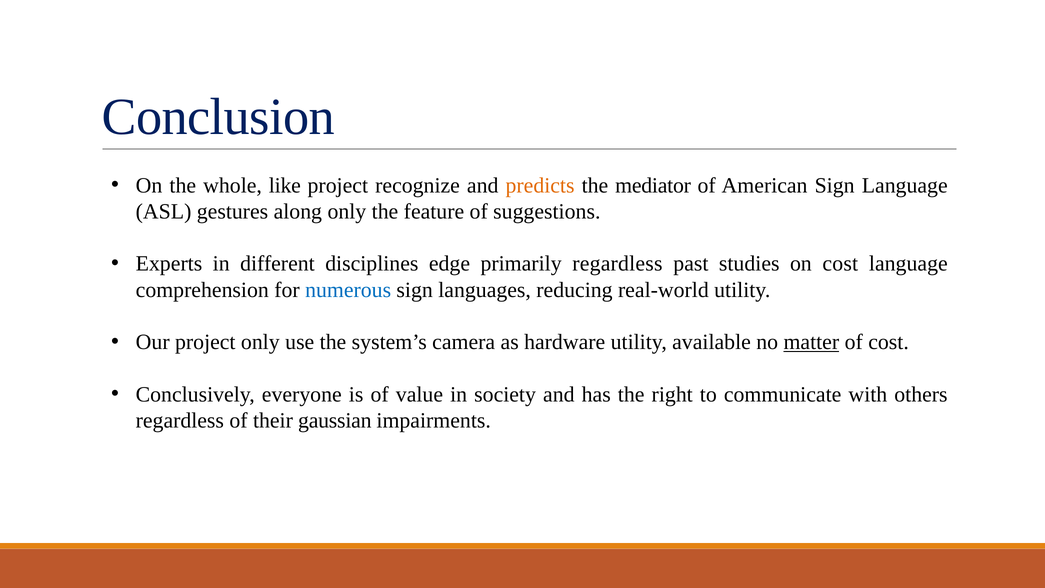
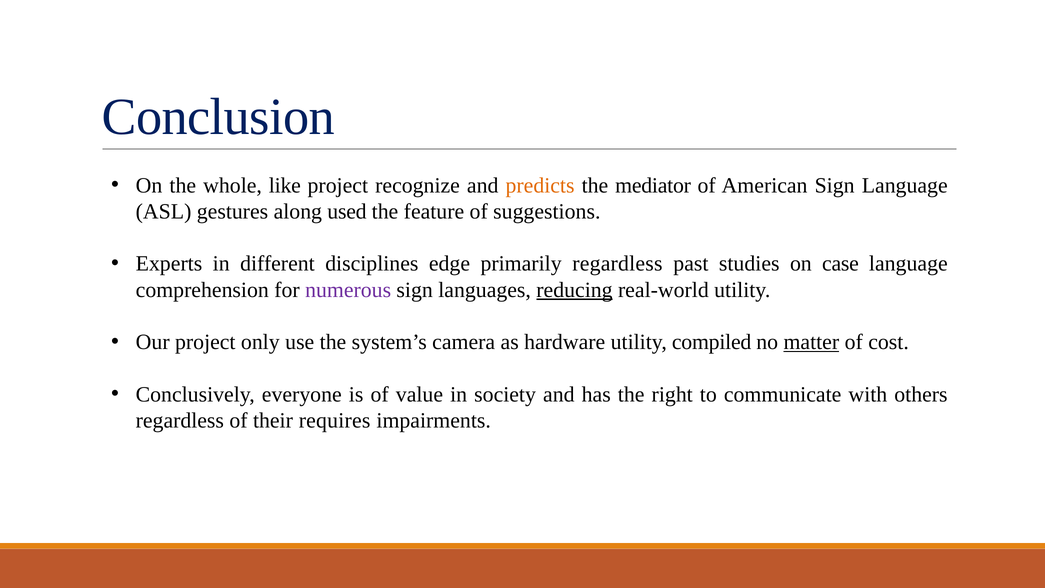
along only: only -> used
on cost: cost -> case
numerous colour: blue -> purple
reducing underline: none -> present
available: available -> compiled
gaussian: gaussian -> requires
